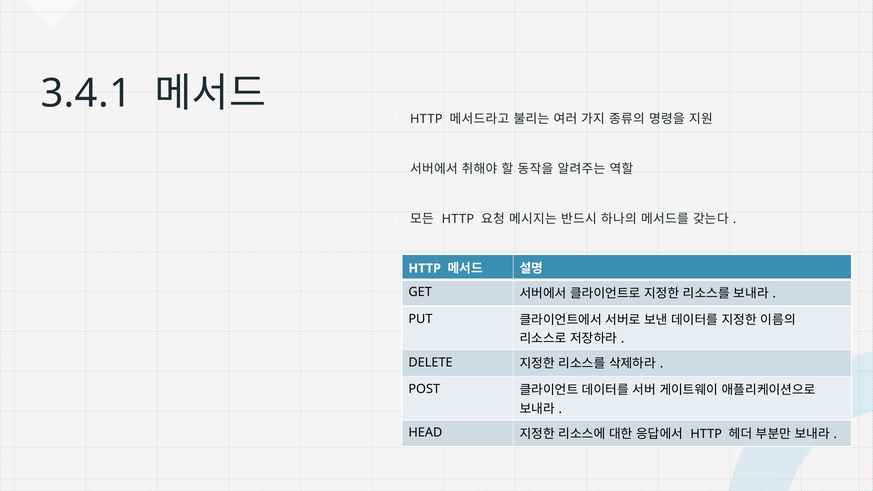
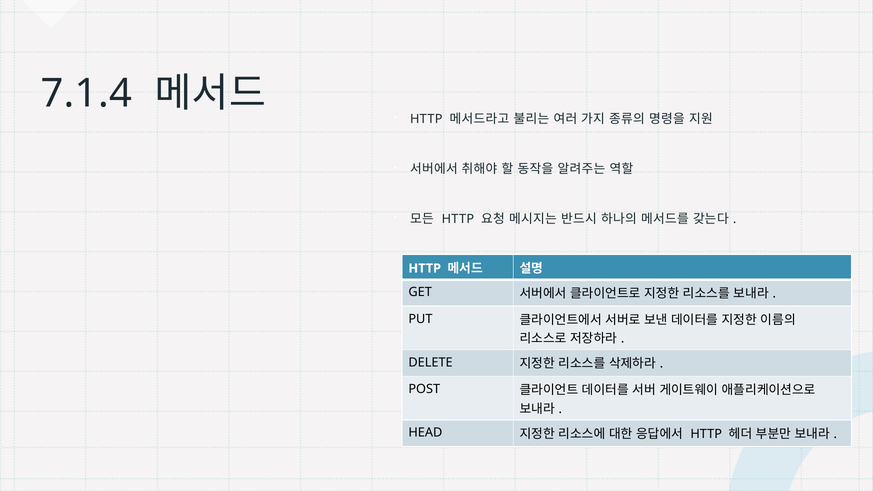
3.4.1: 3.4.1 -> 7.1.4
